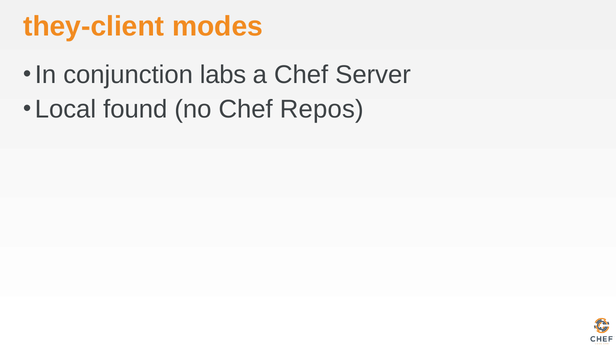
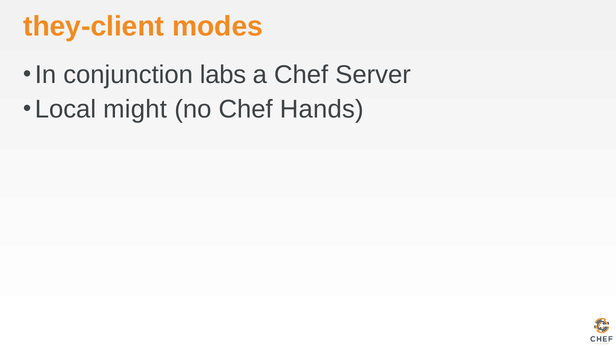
found: found -> might
Repos: Repos -> Hands
